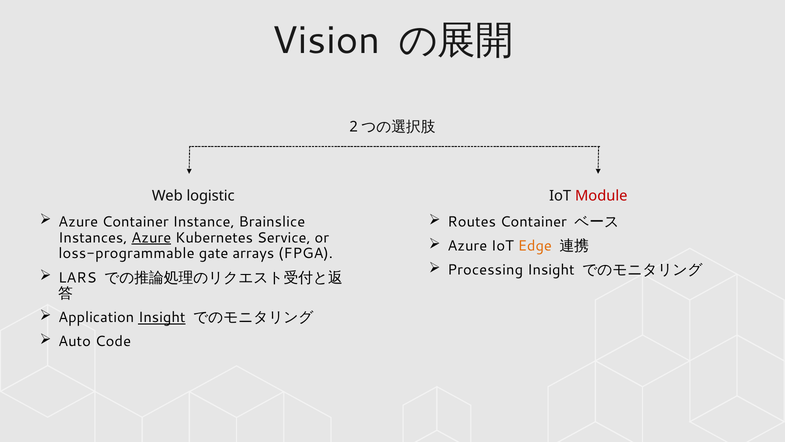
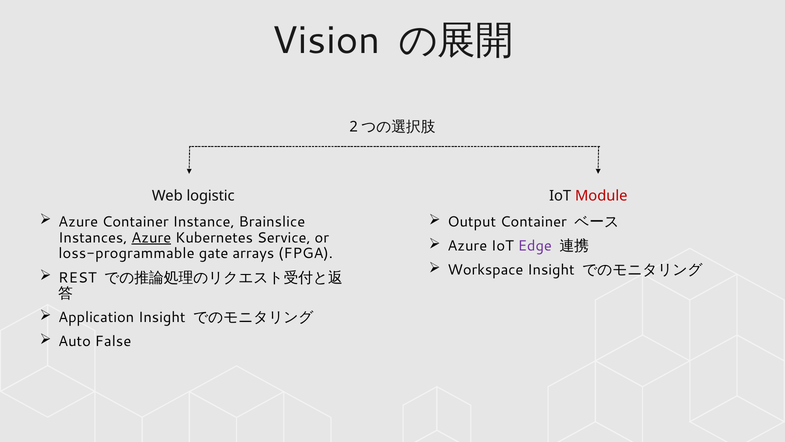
Routes: Routes -> Output
Edge colour: orange -> purple
Processing: Processing -> Workspace
LARS: LARS -> REST
Insight at (162, 317) underline: present -> none
Code: Code -> False
